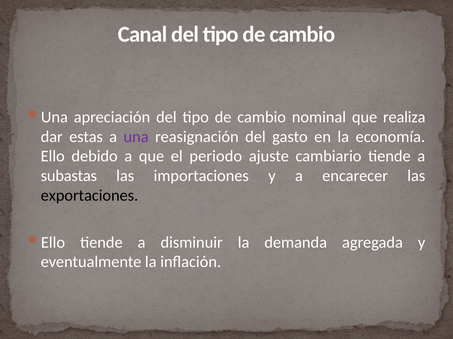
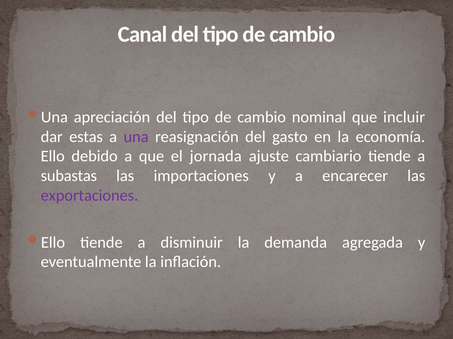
realiza: realiza -> incluir
periodo: periodo -> jornada
exportaciones colour: black -> purple
